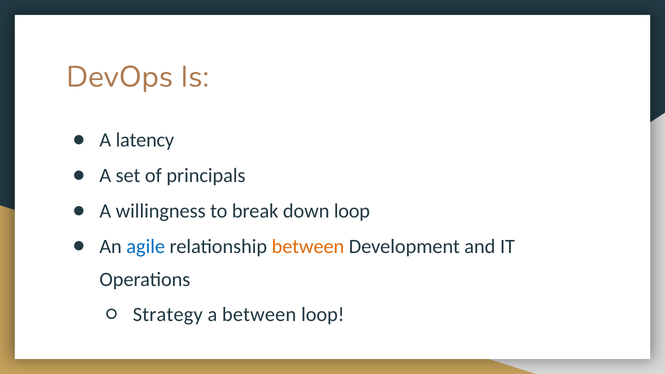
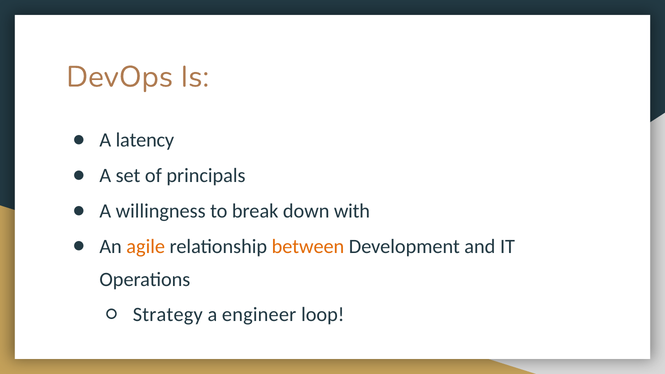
down loop: loop -> with
agile colour: blue -> orange
a between: between -> engineer
